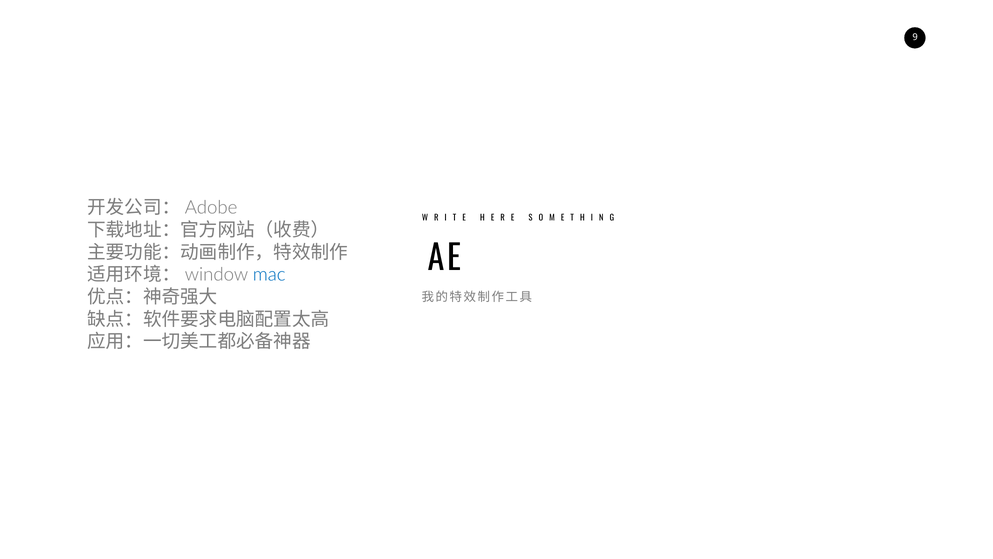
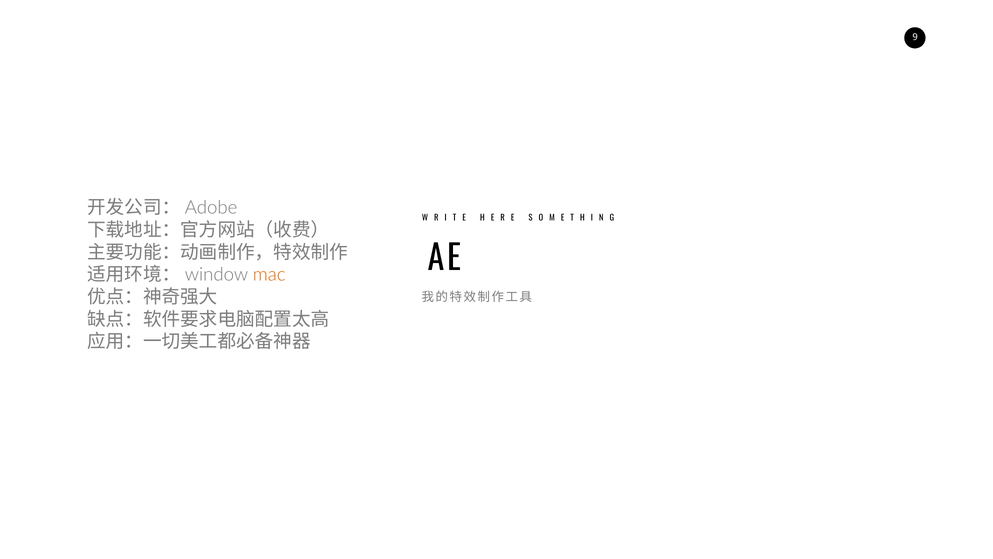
mac colour: blue -> orange
